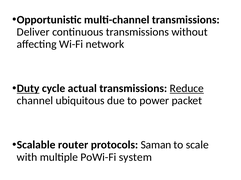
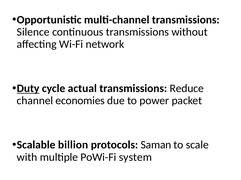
Deliver: Deliver -> Silence
Reduce underline: present -> none
ubiquitous: ubiquitous -> economies
router: router -> billion
